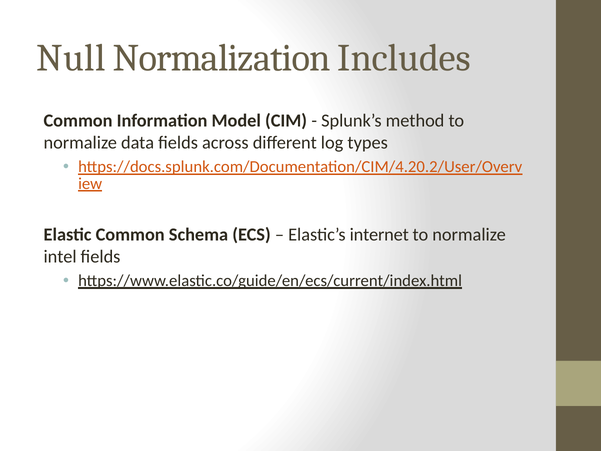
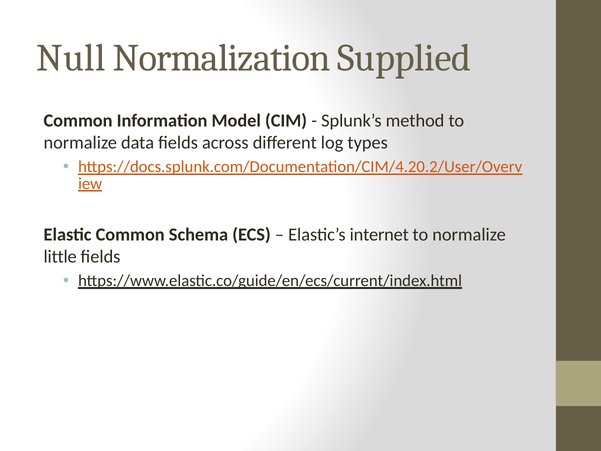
Includes: Includes -> Supplied
intel: intel -> little
